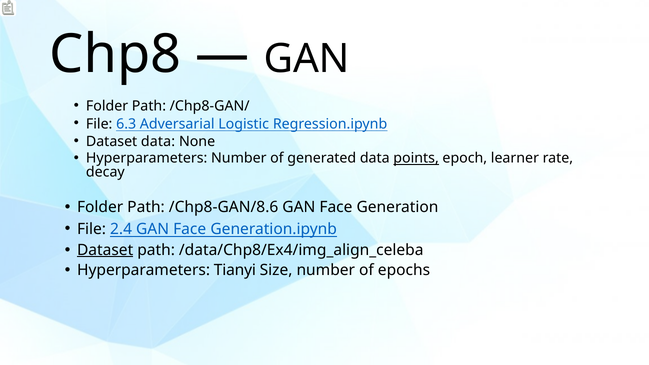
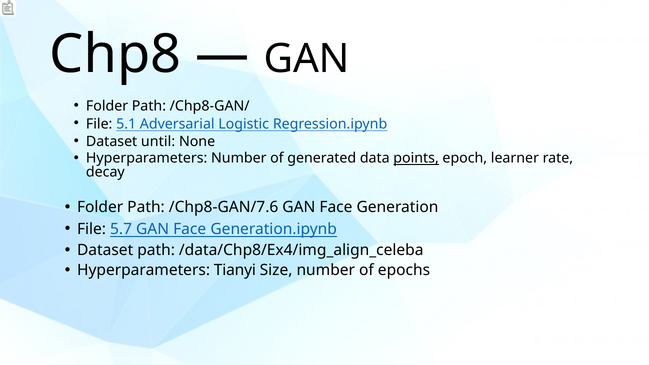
6.3: 6.3 -> 5.1
Dataset data: data -> until
/Chp8-GAN/8.6: /Chp8-GAN/8.6 -> /Chp8-GAN/7.6
2.4: 2.4 -> 5.7
Dataset at (105, 250) underline: present -> none
